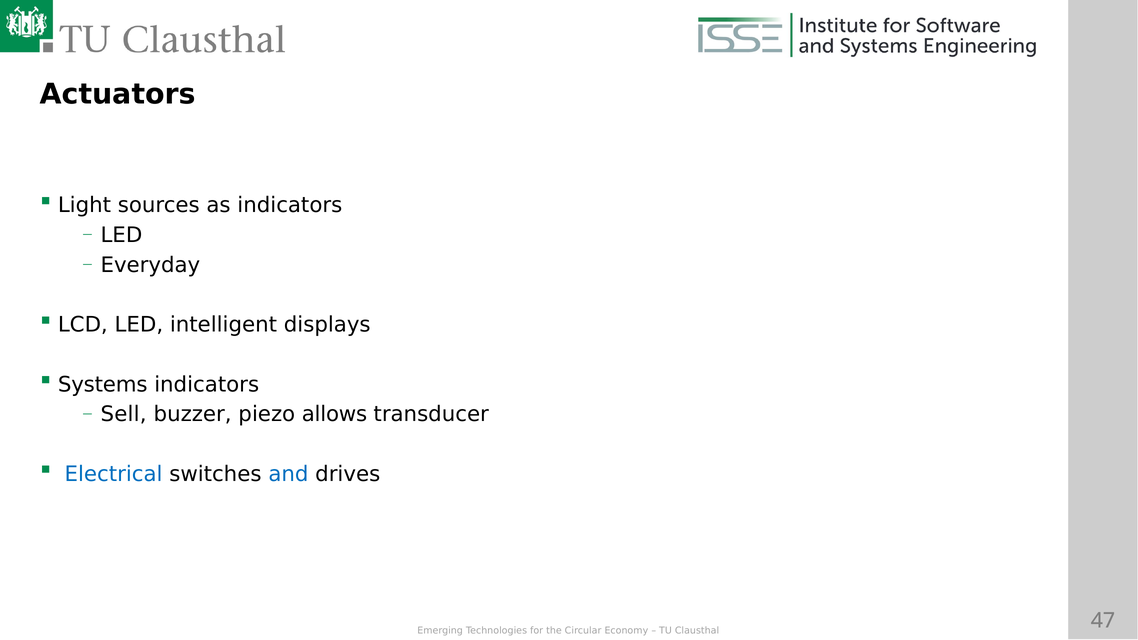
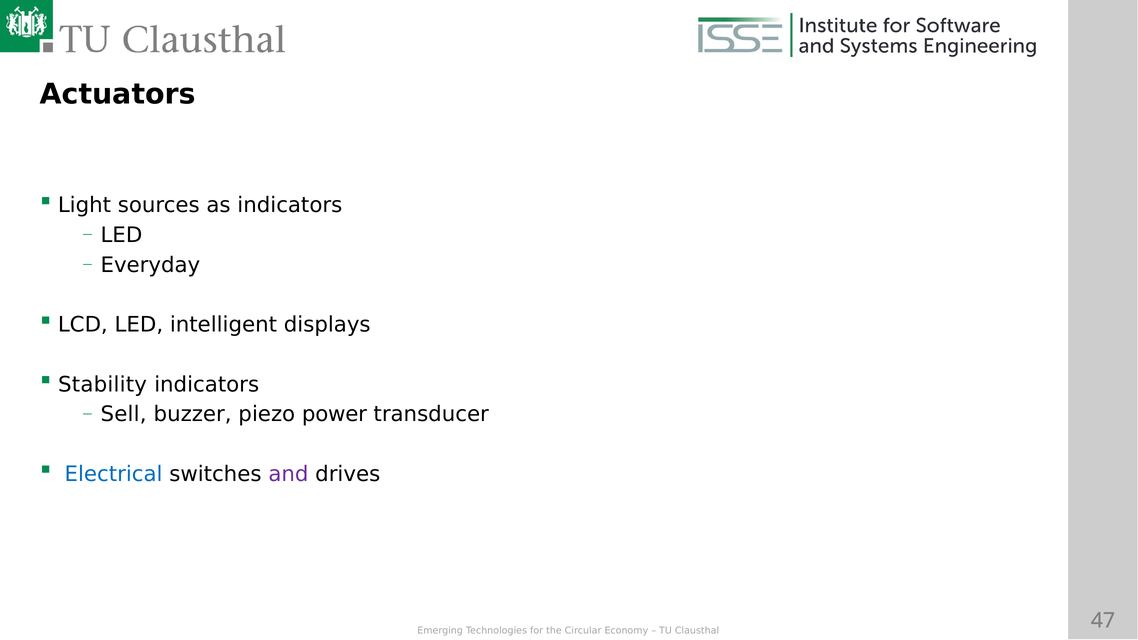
Systems: Systems -> Stability
allows: allows -> power
and colour: blue -> purple
